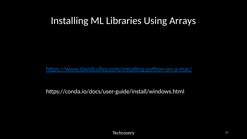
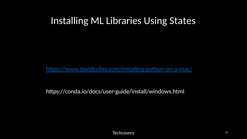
Arrays: Arrays -> States
